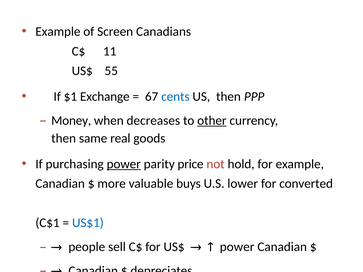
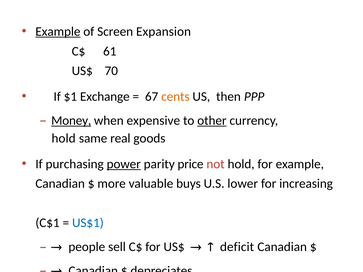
Example at (58, 32) underline: none -> present
Canadians: Canadians -> Expansion
11: 11 -> 61
55: 55 -> 70
cents colour: blue -> orange
Money underline: none -> present
decreases: decreases -> expensive
then at (64, 138): then -> hold
converted: converted -> increasing
power at (237, 247): power -> deficit
